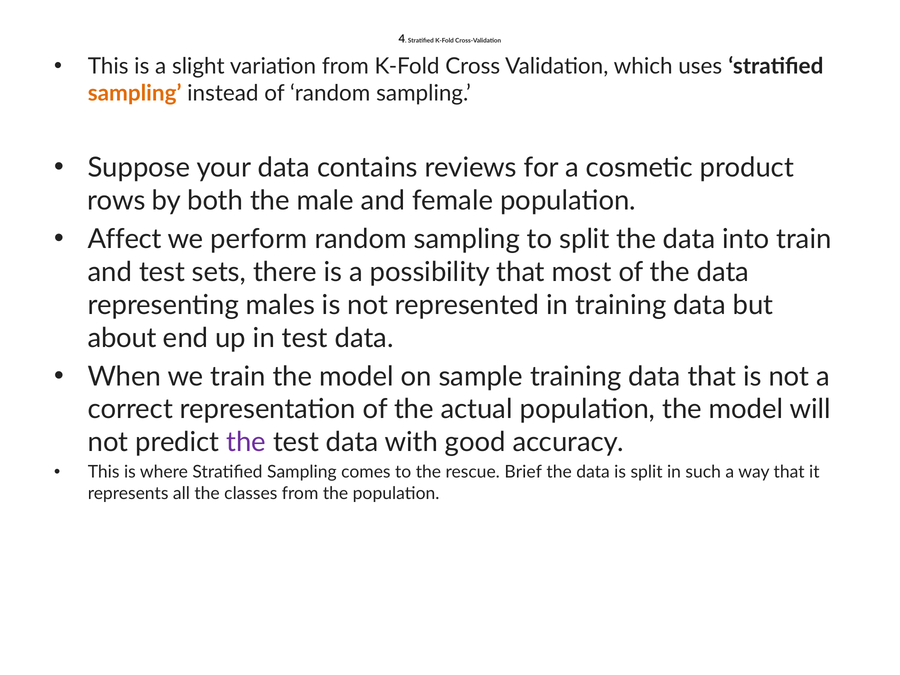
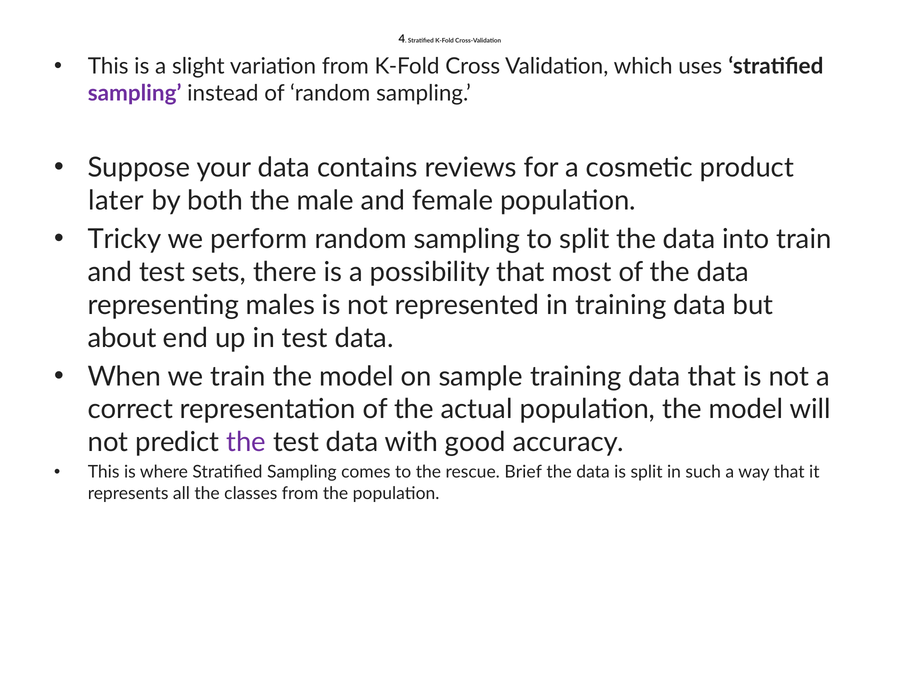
sampling at (135, 93) colour: orange -> purple
rows: rows -> later
Affect: Affect -> Tricky
